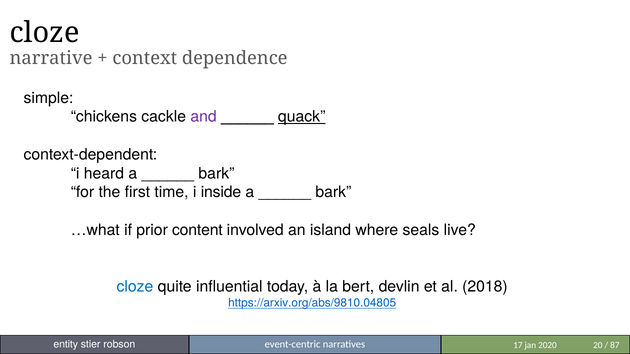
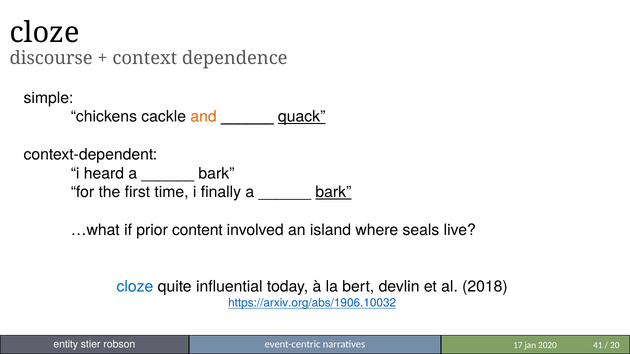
narrative: narrative -> discourse
and colour: purple -> orange
inside: inside -> finally
bark at (333, 192) underline: none -> present
https://arxiv.org/abs/9810.04805: https://arxiv.org/abs/9810.04805 -> https://arxiv.org/abs/1906.10032
20: 20 -> 41
87: 87 -> 20
